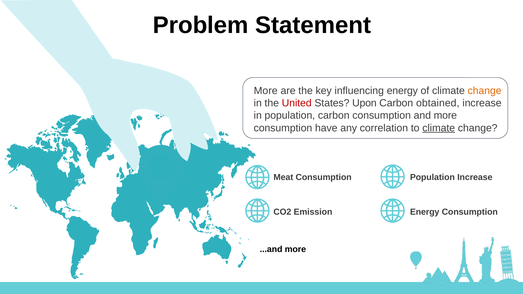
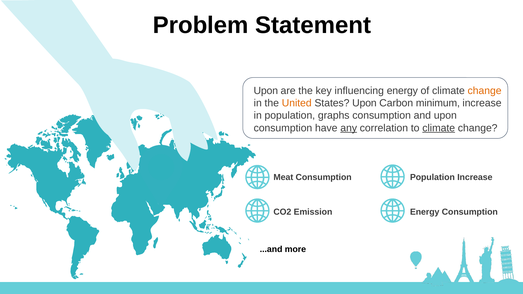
More at (266, 91): More -> Upon
United colour: red -> orange
obtained: obtained -> minimum
population carbon: carbon -> graphs
and more: more -> upon
any underline: none -> present
